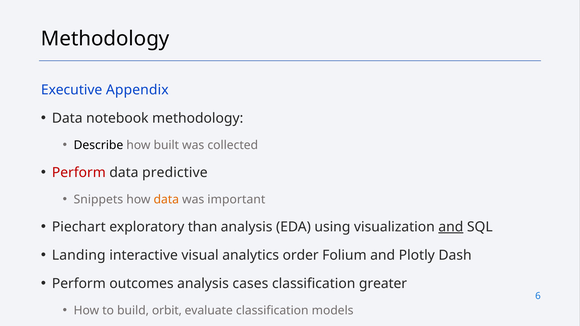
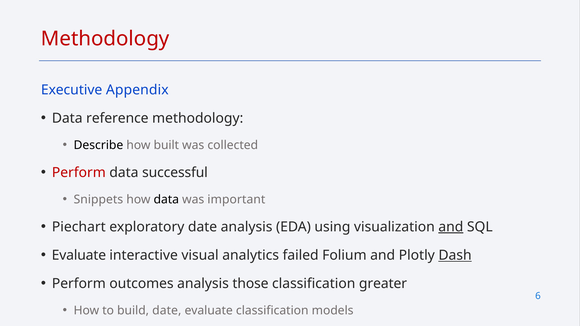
Methodology at (105, 39) colour: black -> red
notebook: notebook -> reference
predictive: predictive -> successful
data at (166, 200) colour: orange -> black
exploratory than: than -> date
Landing at (79, 256): Landing -> Evaluate
order: order -> failed
Dash underline: none -> present
cases: cases -> those
build orbit: orbit -> date
